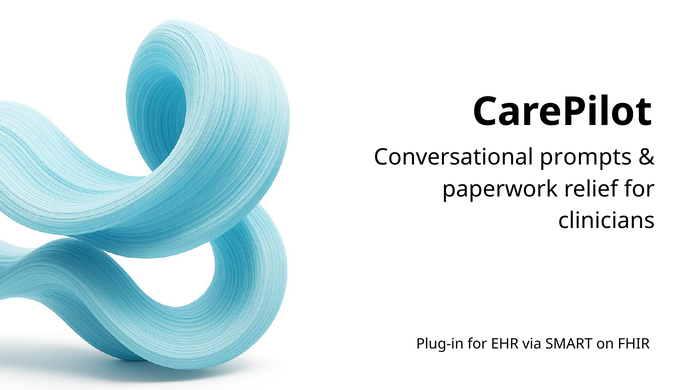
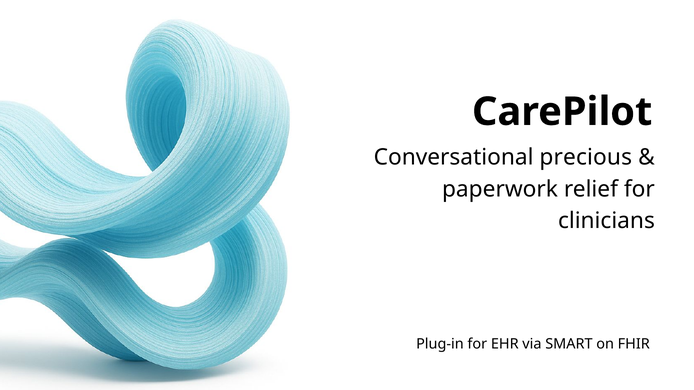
prompts: prompts -> precious
